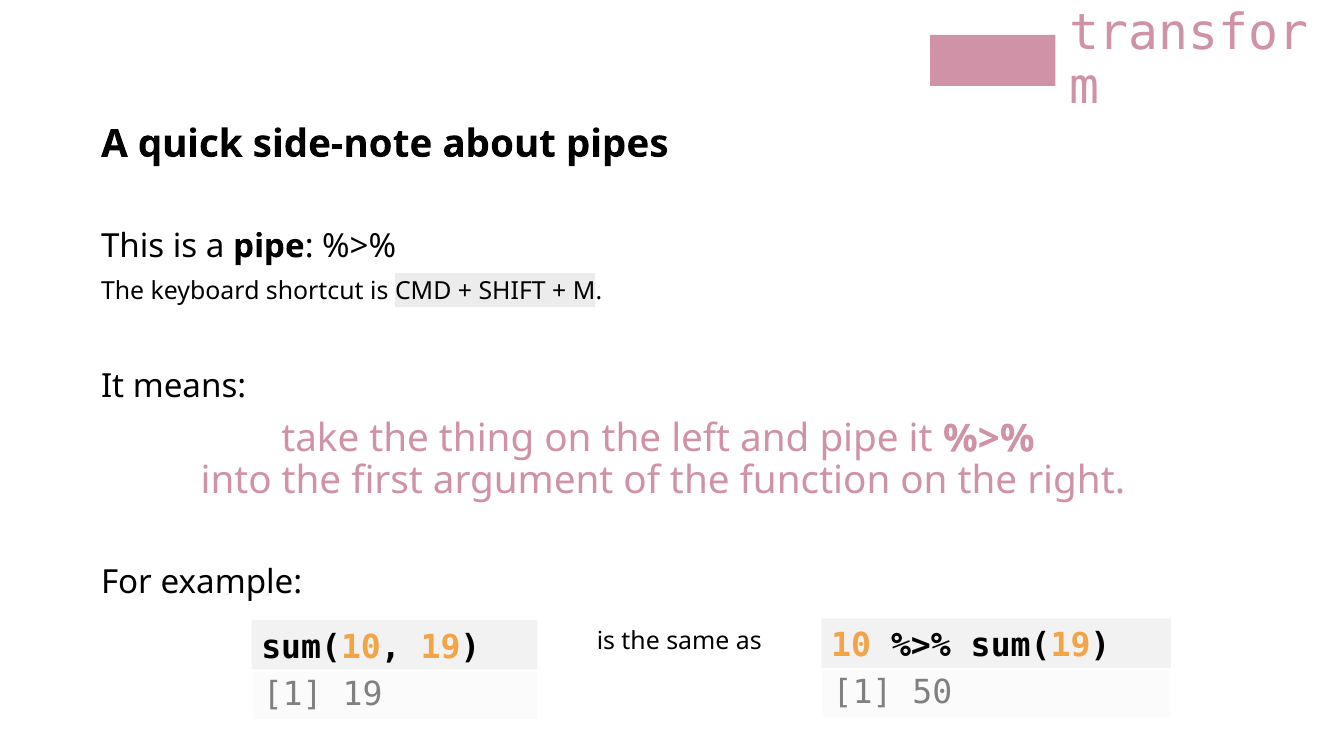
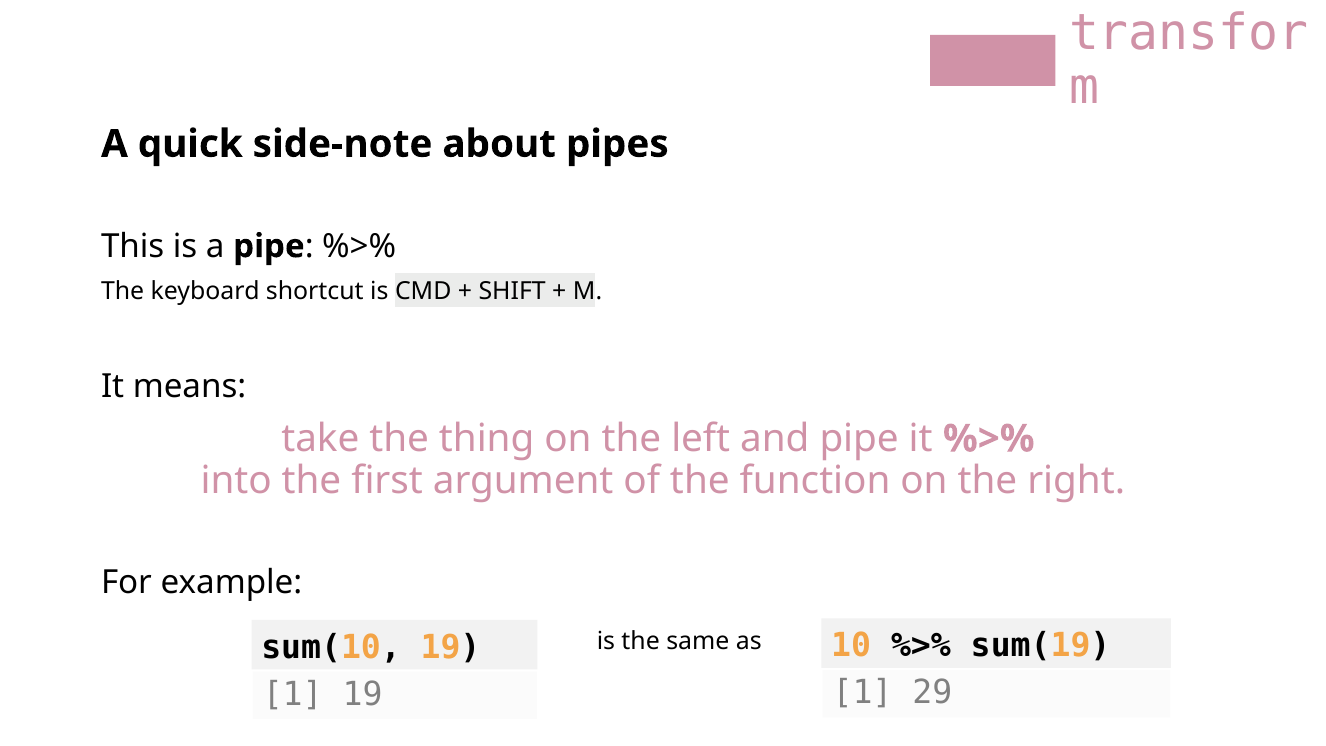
50: 50 -> 29
